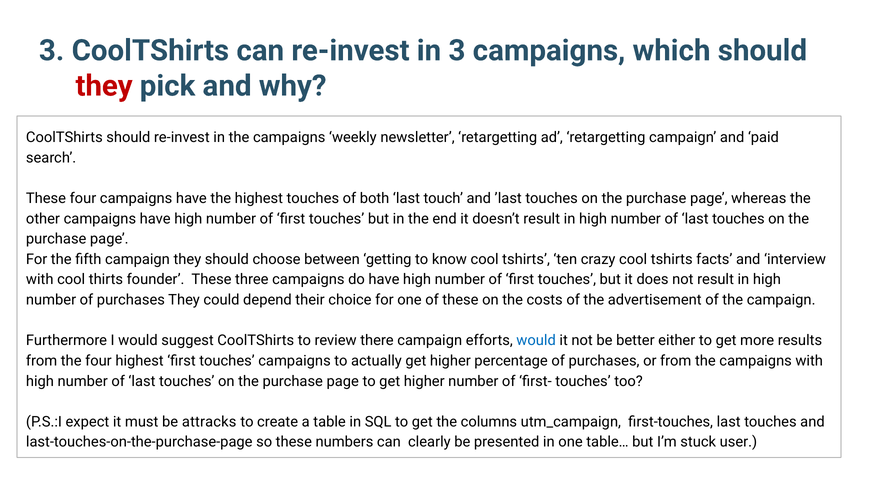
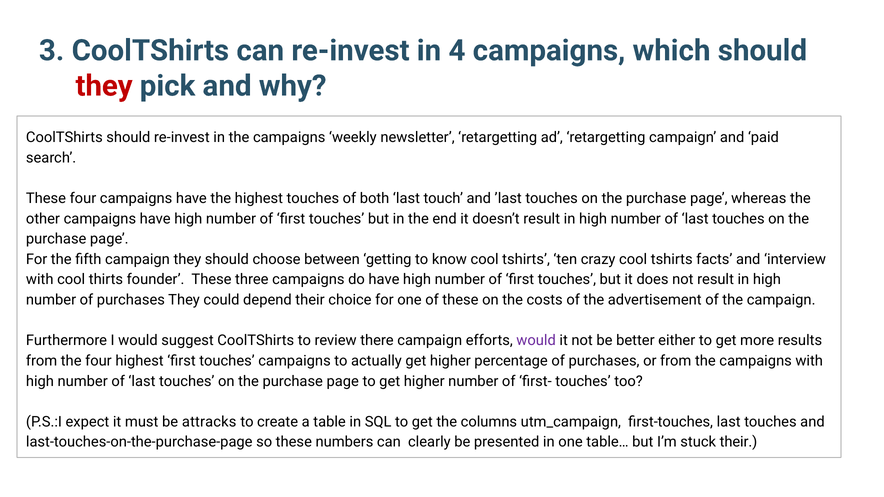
in 3: 3 -> 4
would at (536, 341) colour: blue -> purple
stuck user: user -> their
